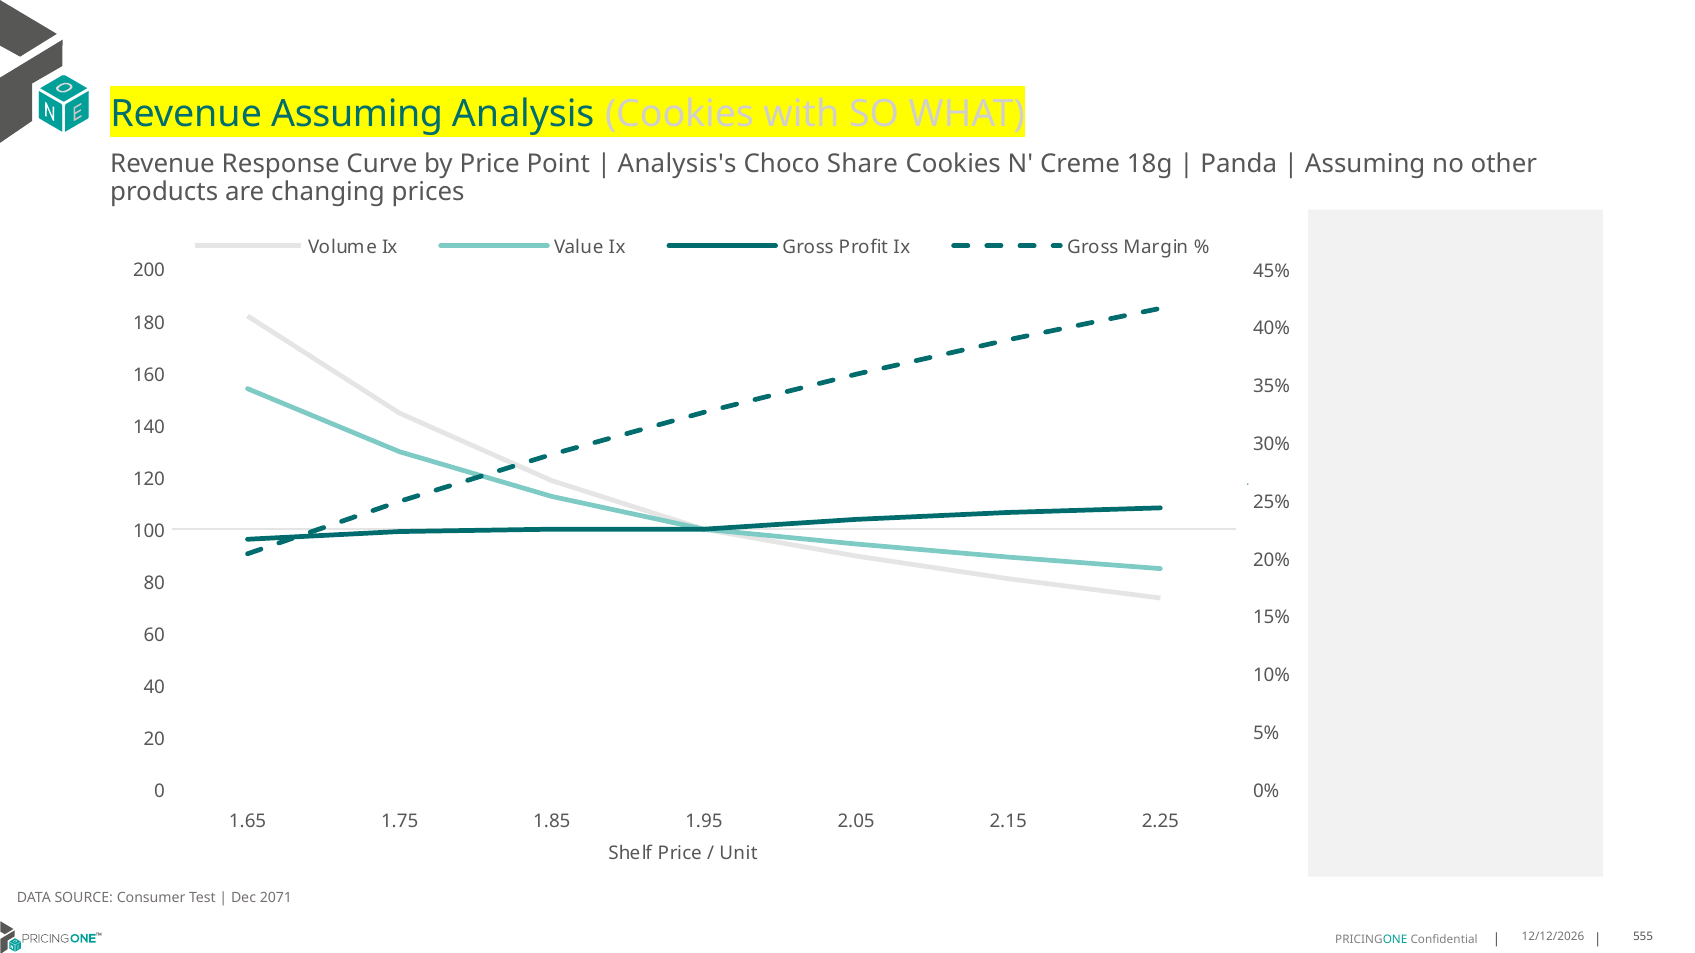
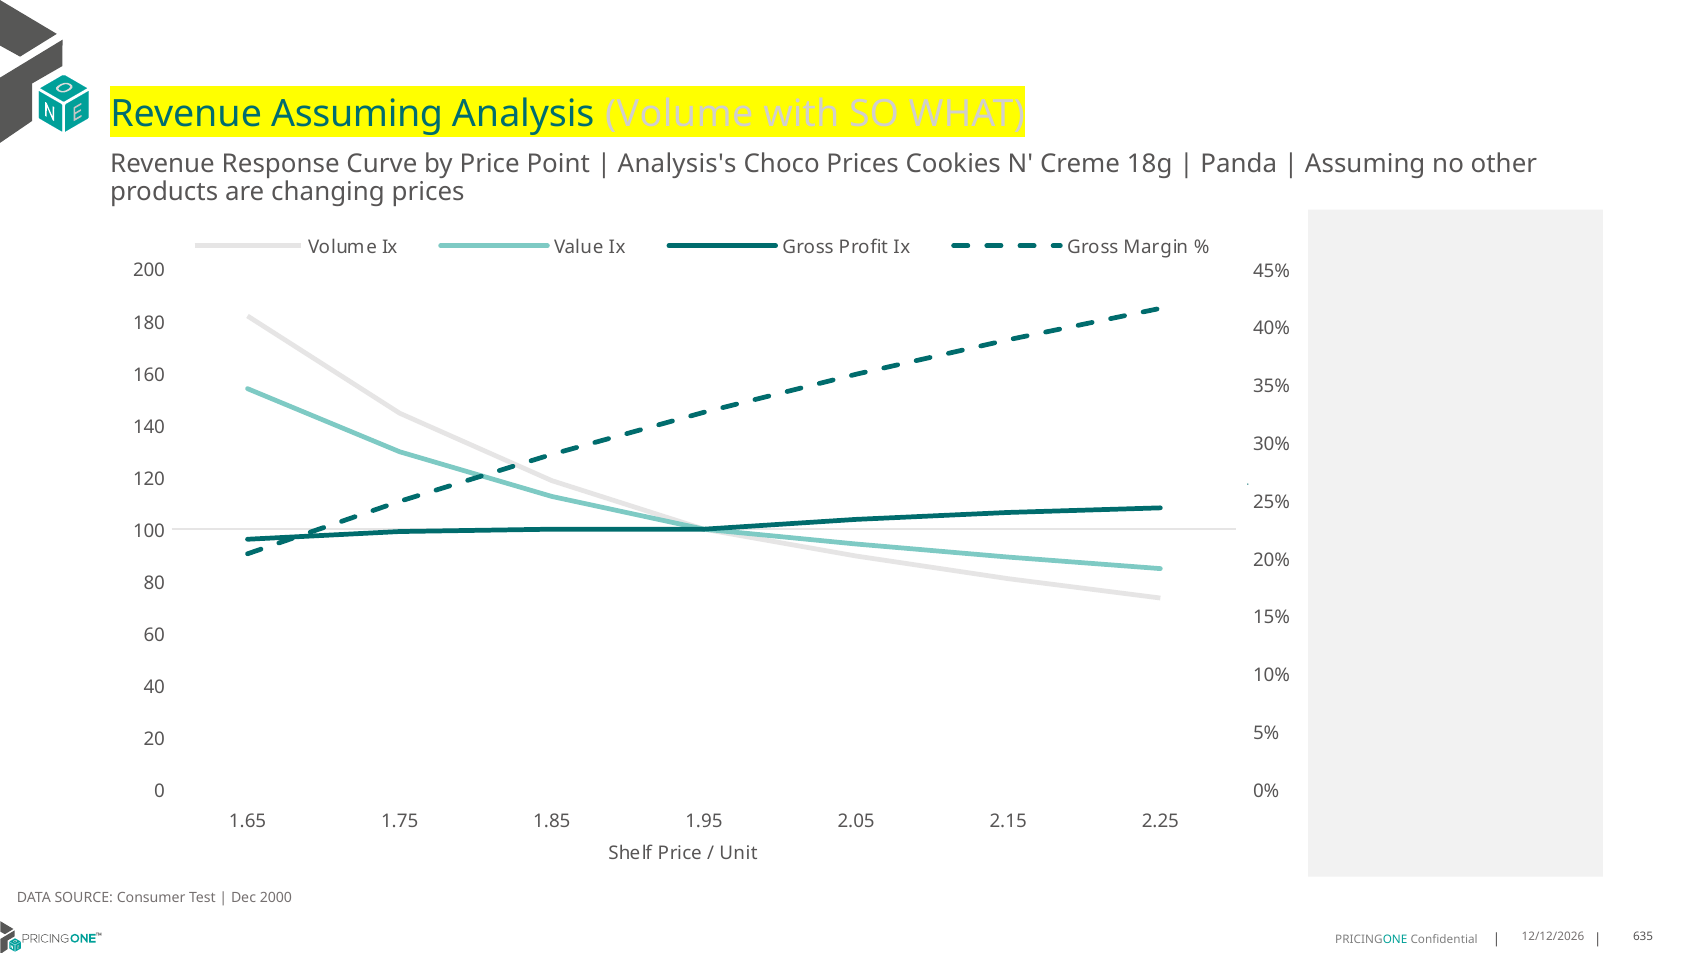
Analysis Cookies: Cookies -> Volume
Choco Share: Share -> Prices
2071: 2071 -> 2000
555: 555 -> 635
